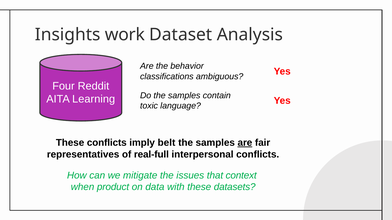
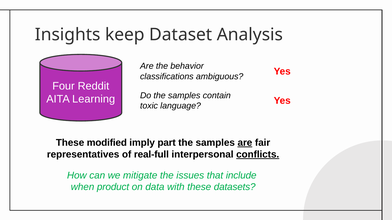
work: work -> keep
These conflicts: conflicts -> modified
belt: belt -> part
conflicts at (258, 155) underline: none -> present
context: context -> include
